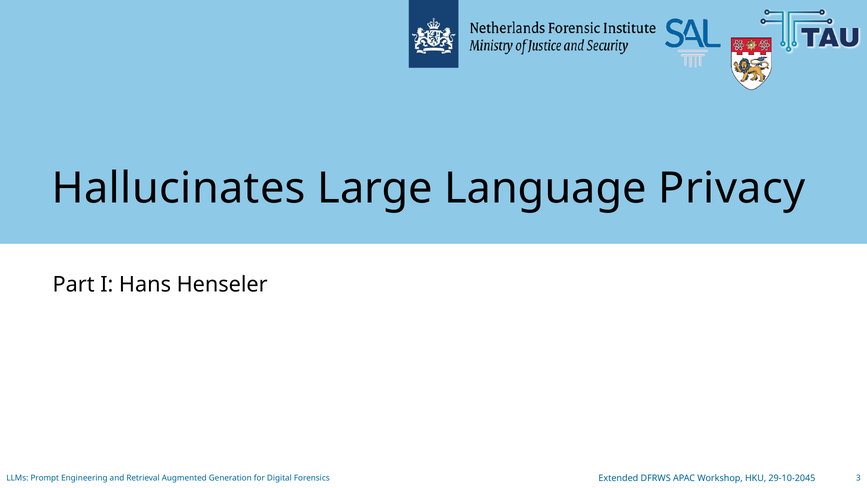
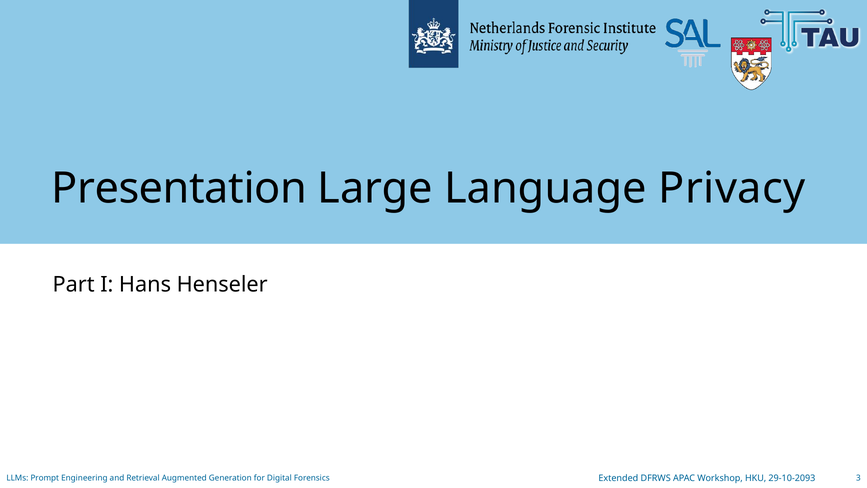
Hallucinates: Hallucinates -> Presentation
29-10-2045: 29-10-2045 -> 29-10-2093
